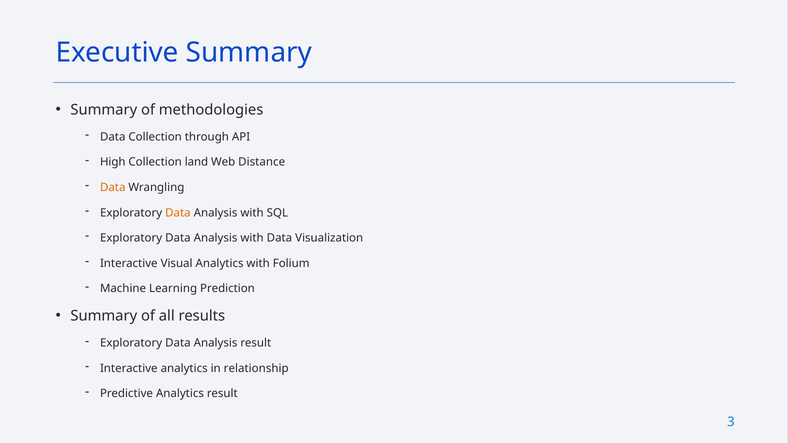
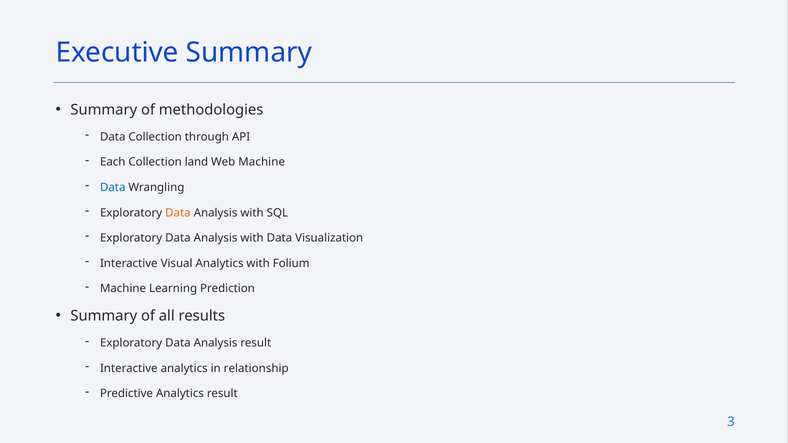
High: High -> Each
Web Distance: Distance -> Machine
Data at (113, 188) colour: orange -> blue
